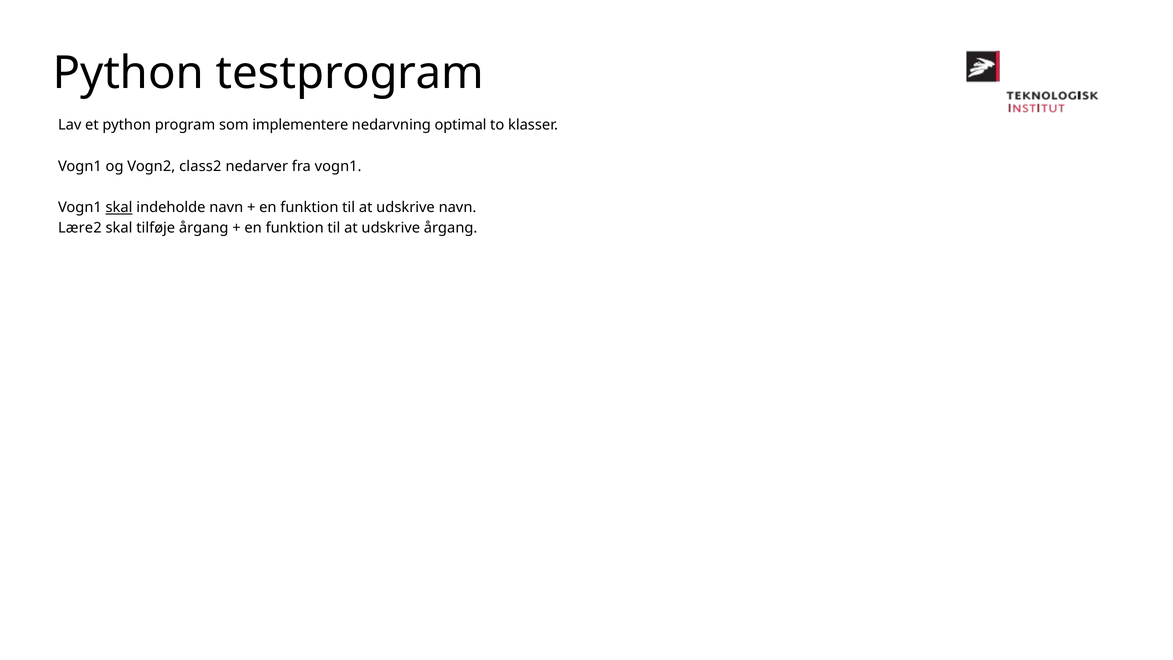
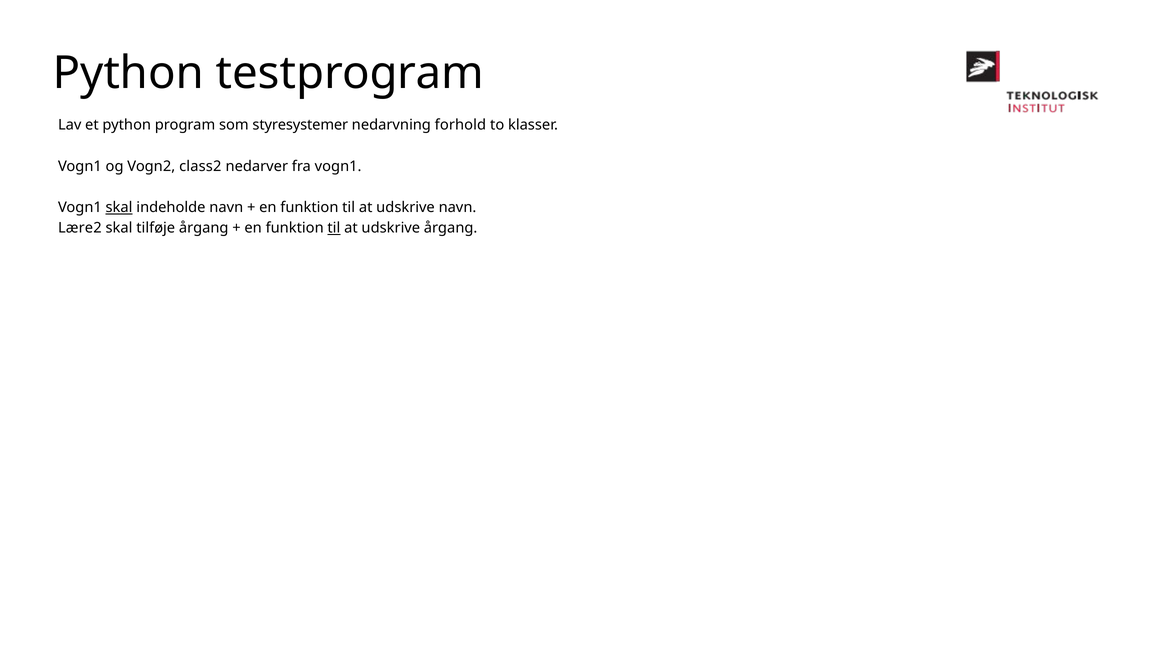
implementere: implementere -> styresystemer
optimal: optimal -> forhold
til at (334, 228) underline: none -> present
